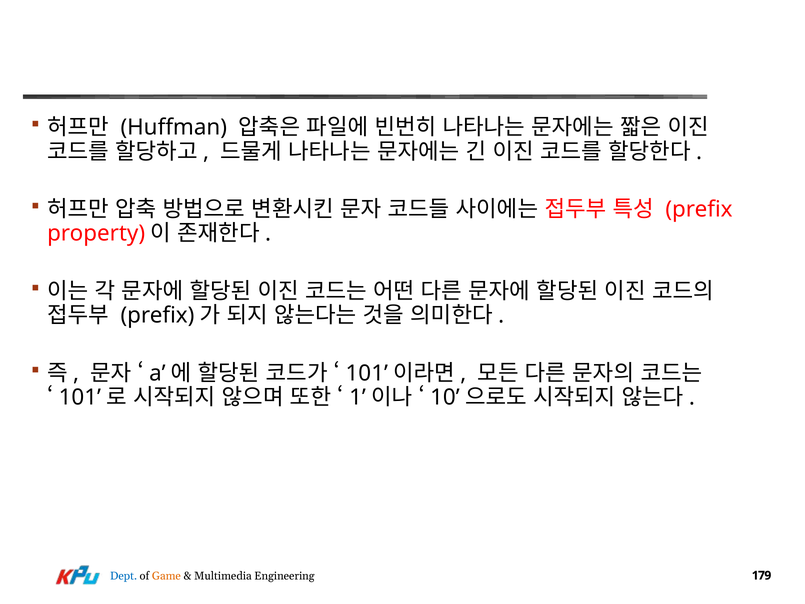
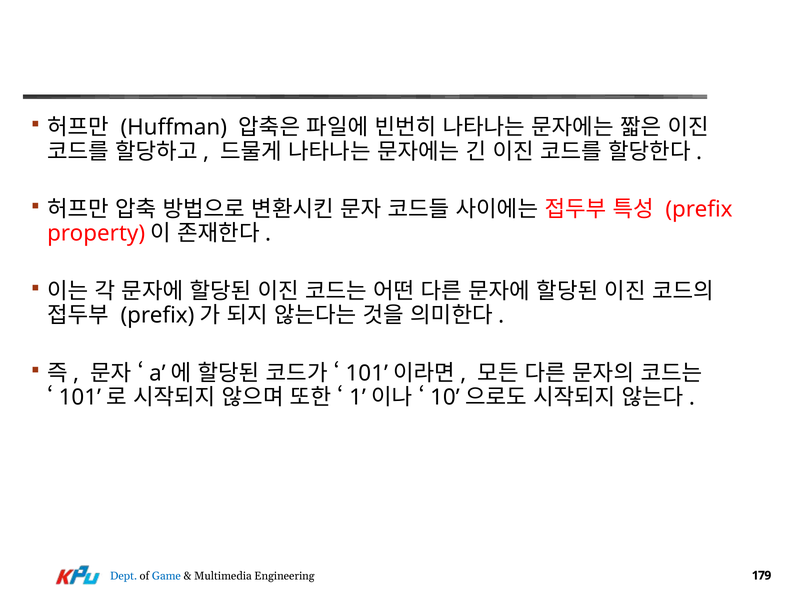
Game colour: orange -> blue
